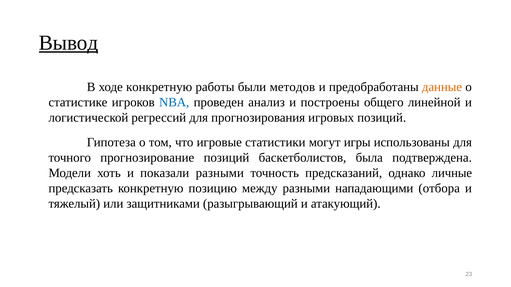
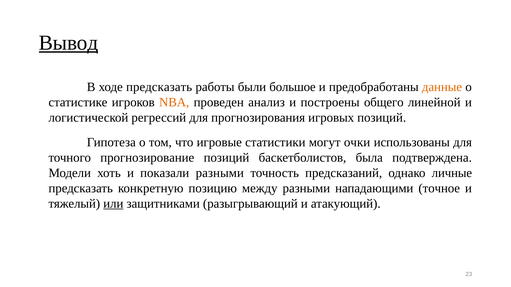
ходе конкретную: конкретную -> предсказать
методов: методов -> большое
NBA colour: blue -> orange
игры: игры -> очки
отбора: отбора -> точное
или underline: none -> present
